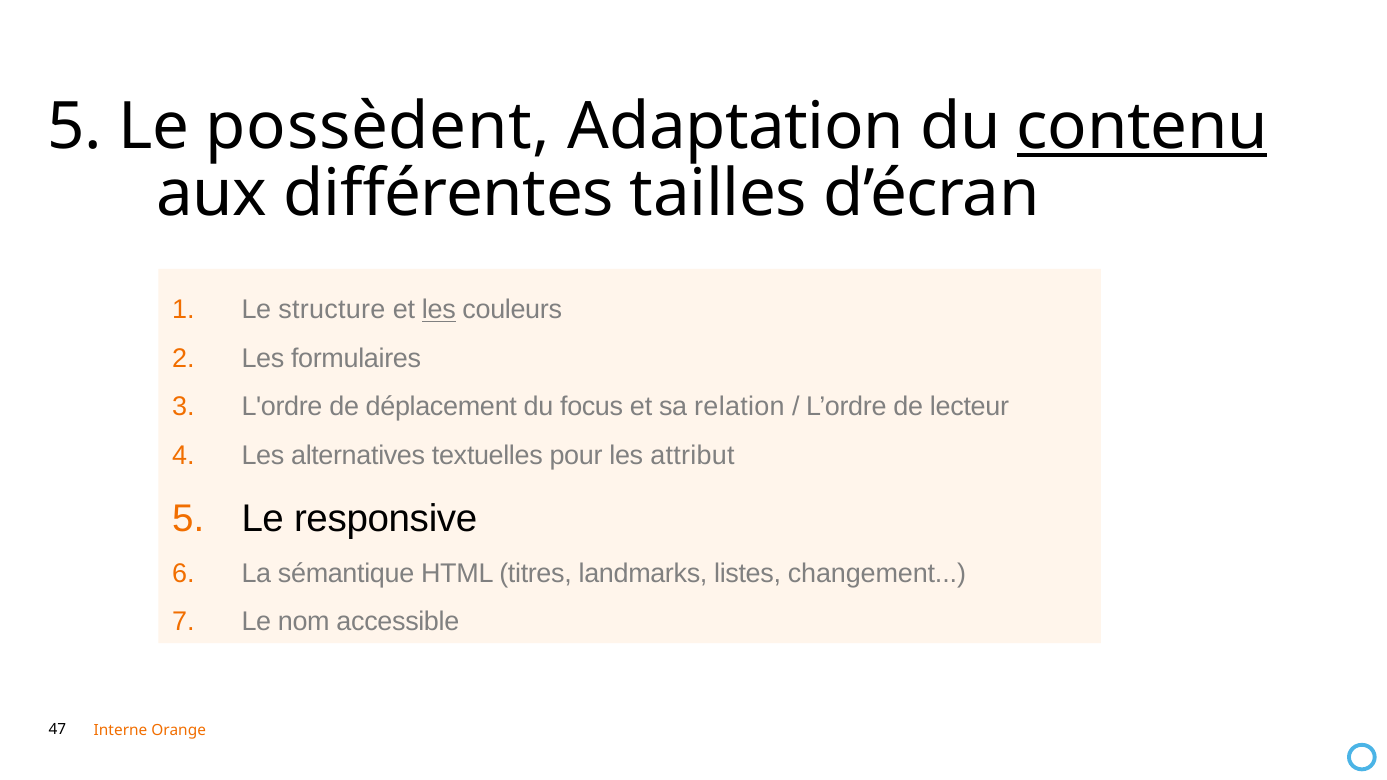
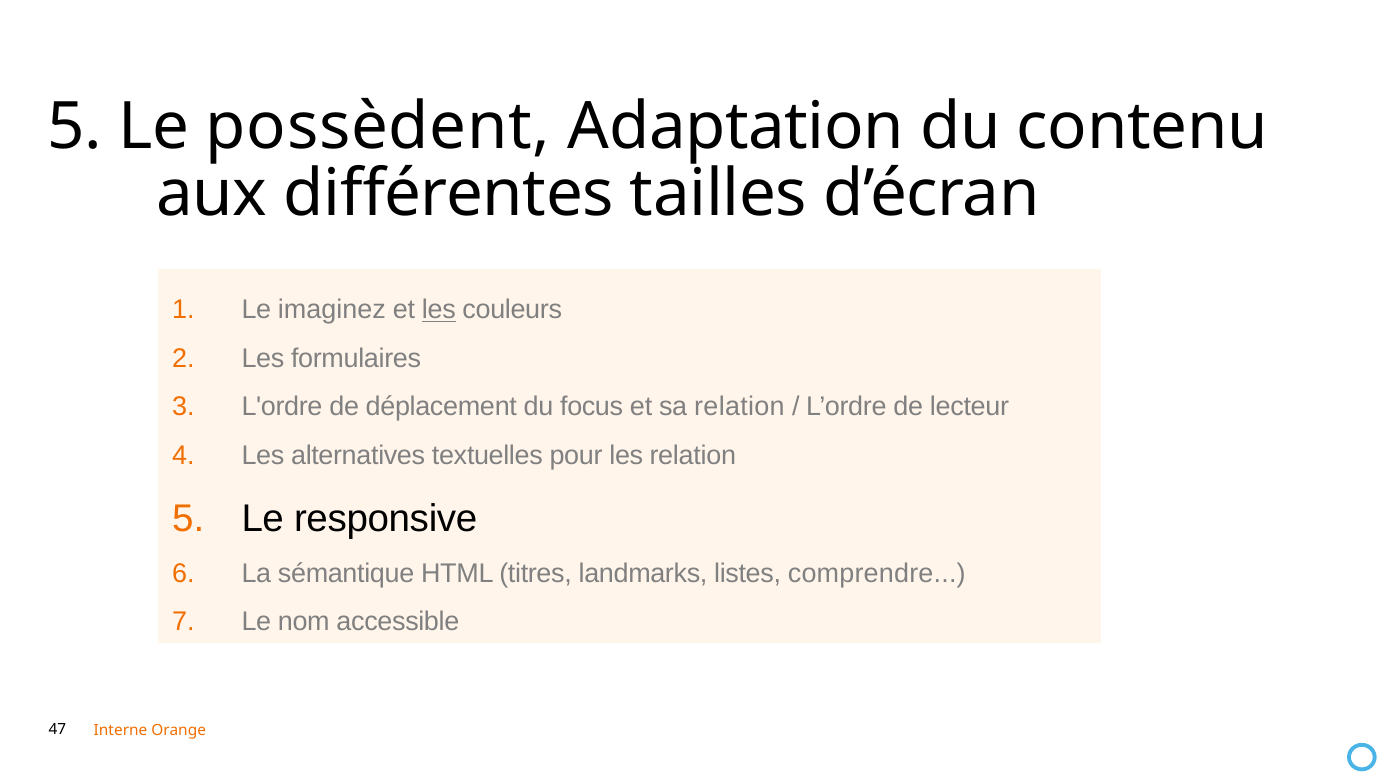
contenu underline: present -> none
structure: structure -> imaginez
les attribut: attribut -> relation
changement: changement -> comprendre
